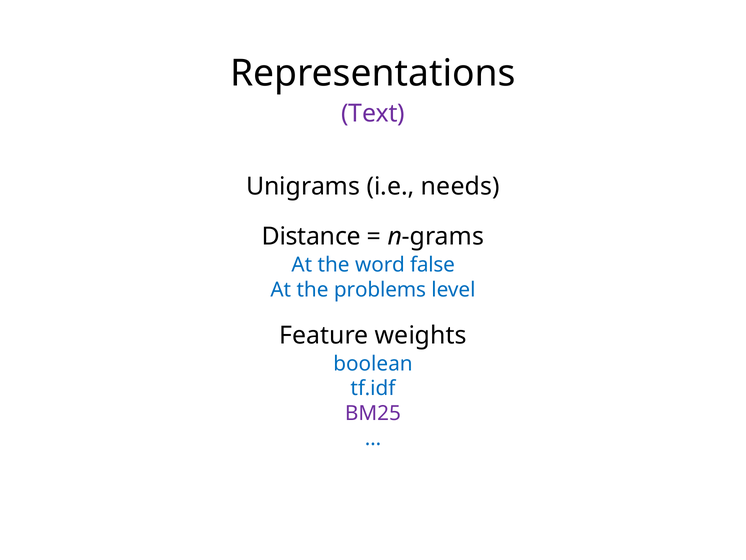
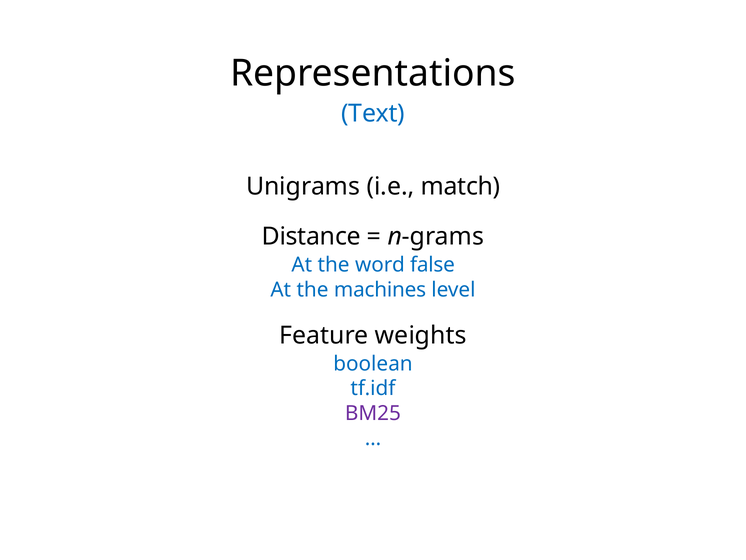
Text colour: purple -> blue
needs: needs -> match
problems: problems -> machines
